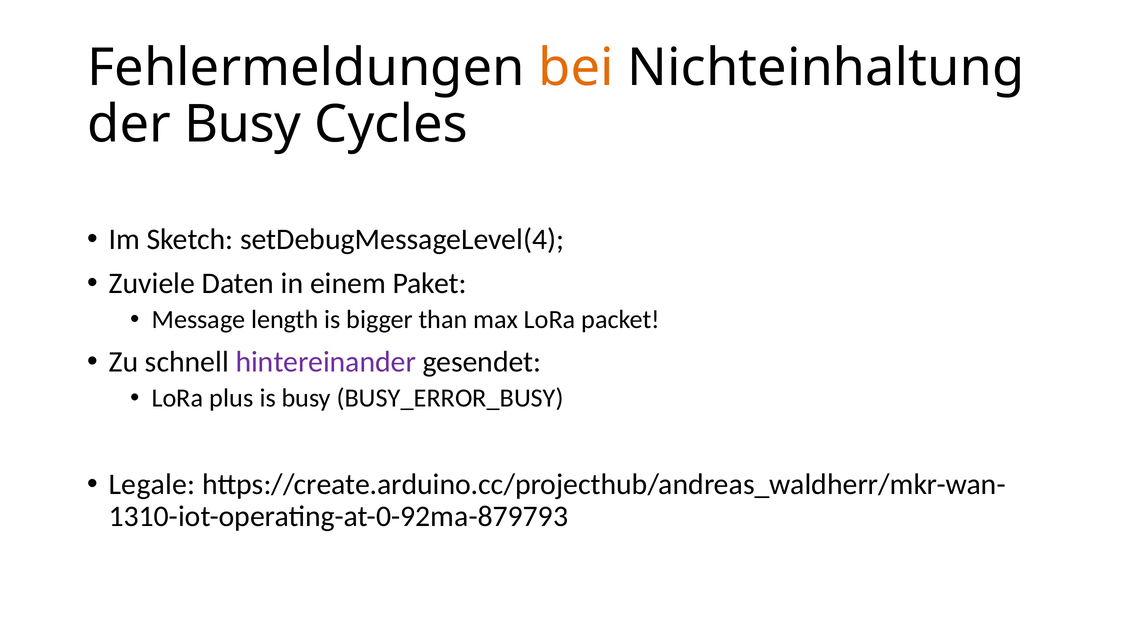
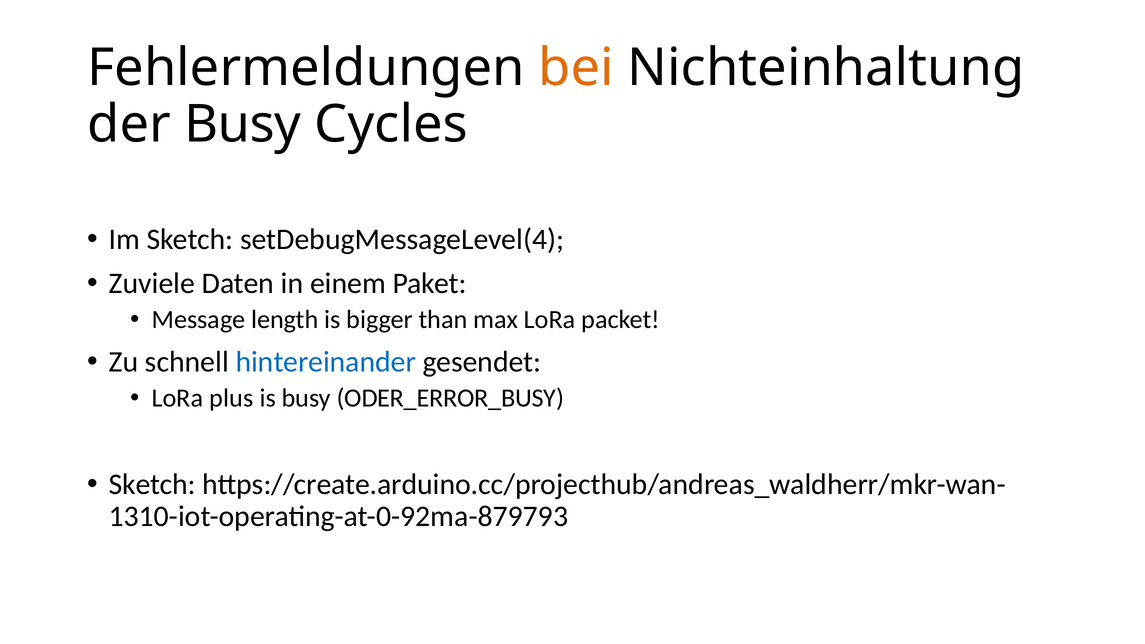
hintereinander colour: purple -> blue
BUSY_ERROR_BUSY: BUSY_ERROR_BUSY -> ODER_ERROR_BUSY
Legale at (152, 484): Legale -> Sketch
